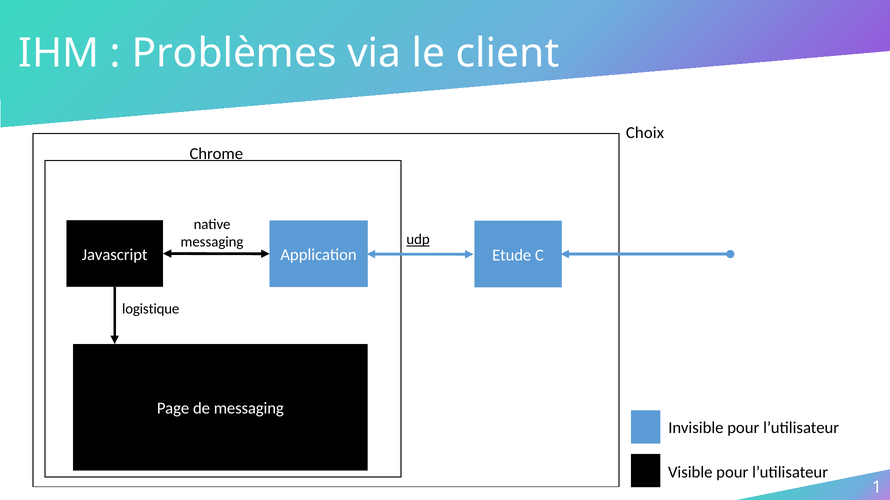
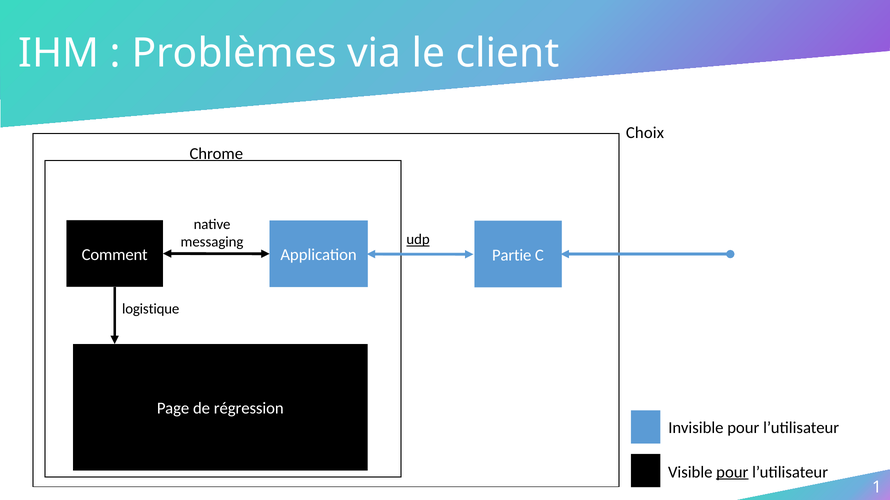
Javascript: Javascript -> Comment
Etude: Etude -> Partie
de messaging: messaging -> régression
pour at (732, 473) underline: none -> present
